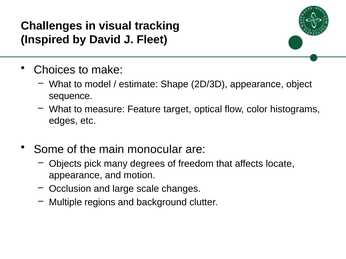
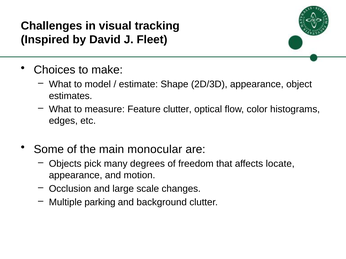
sequence: sequence -> estimates
Feature target: target -> clutter
regions: regions -> parking
